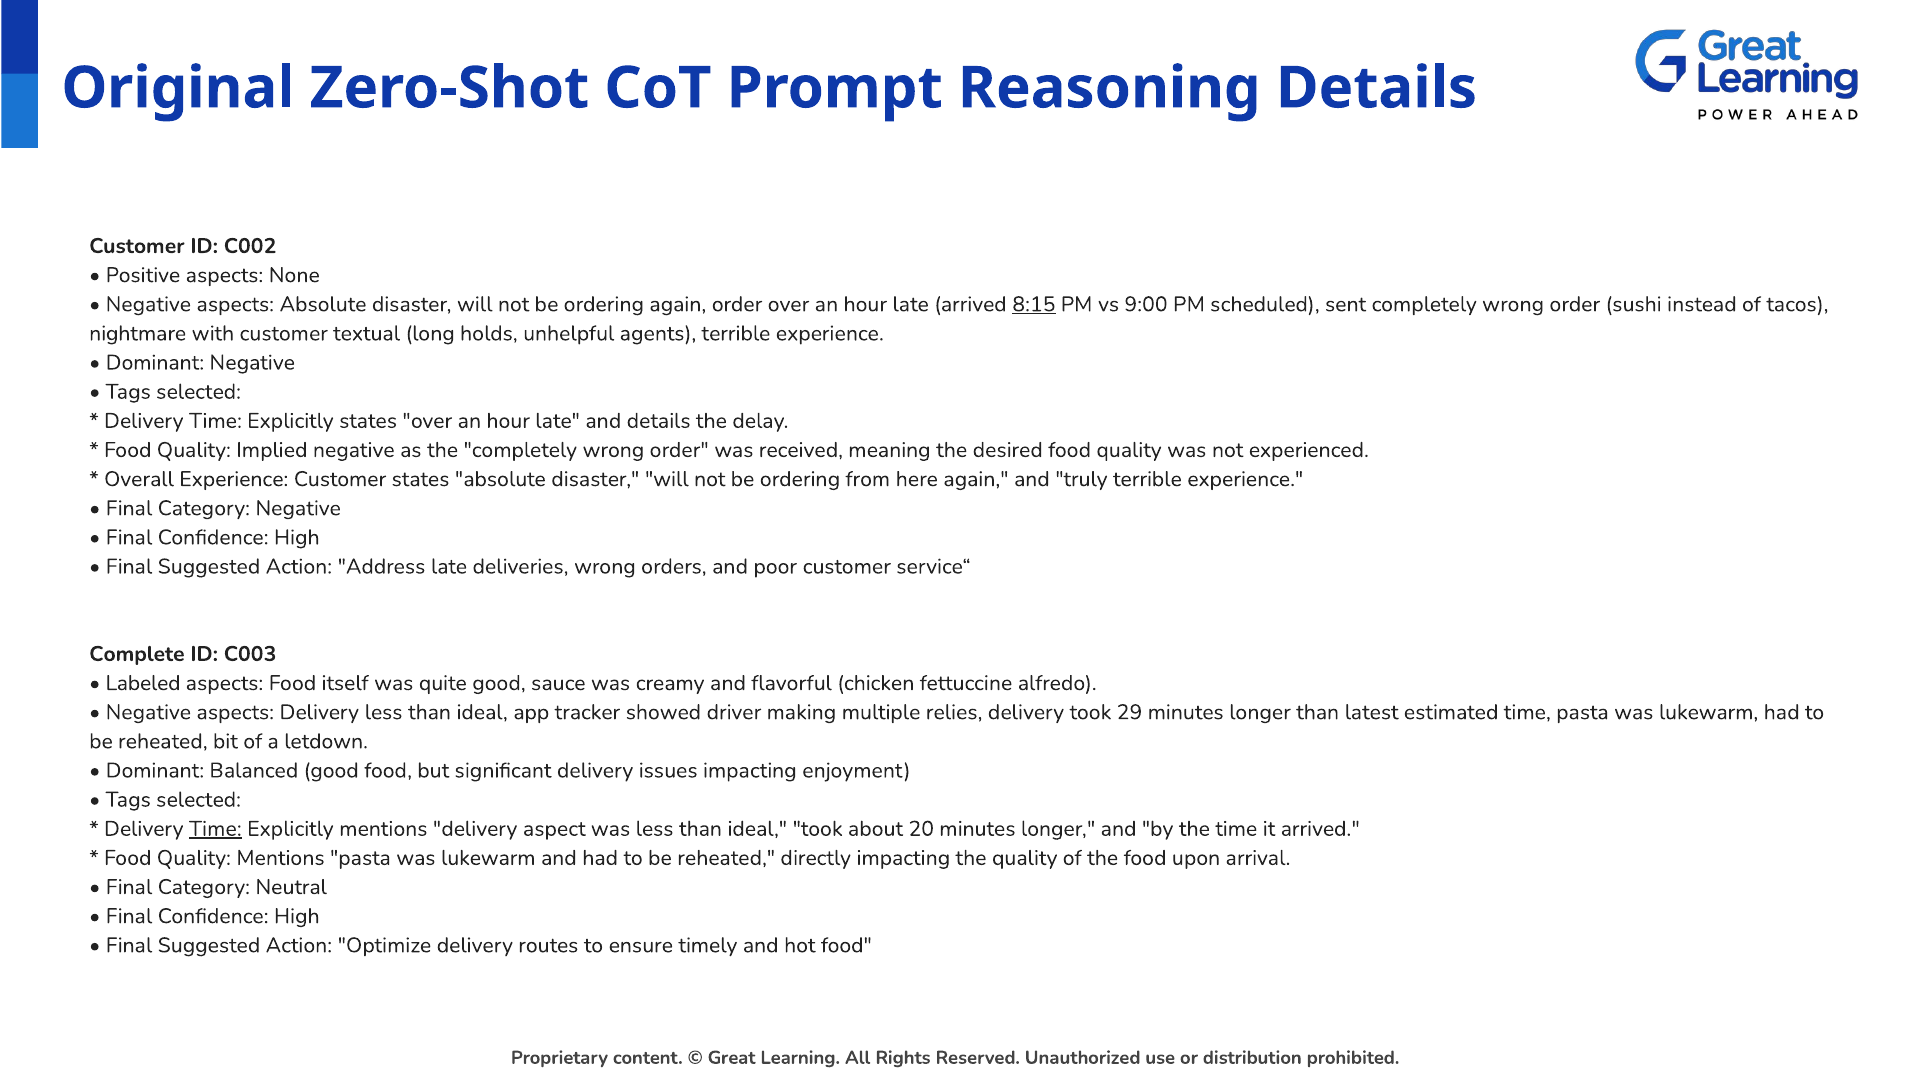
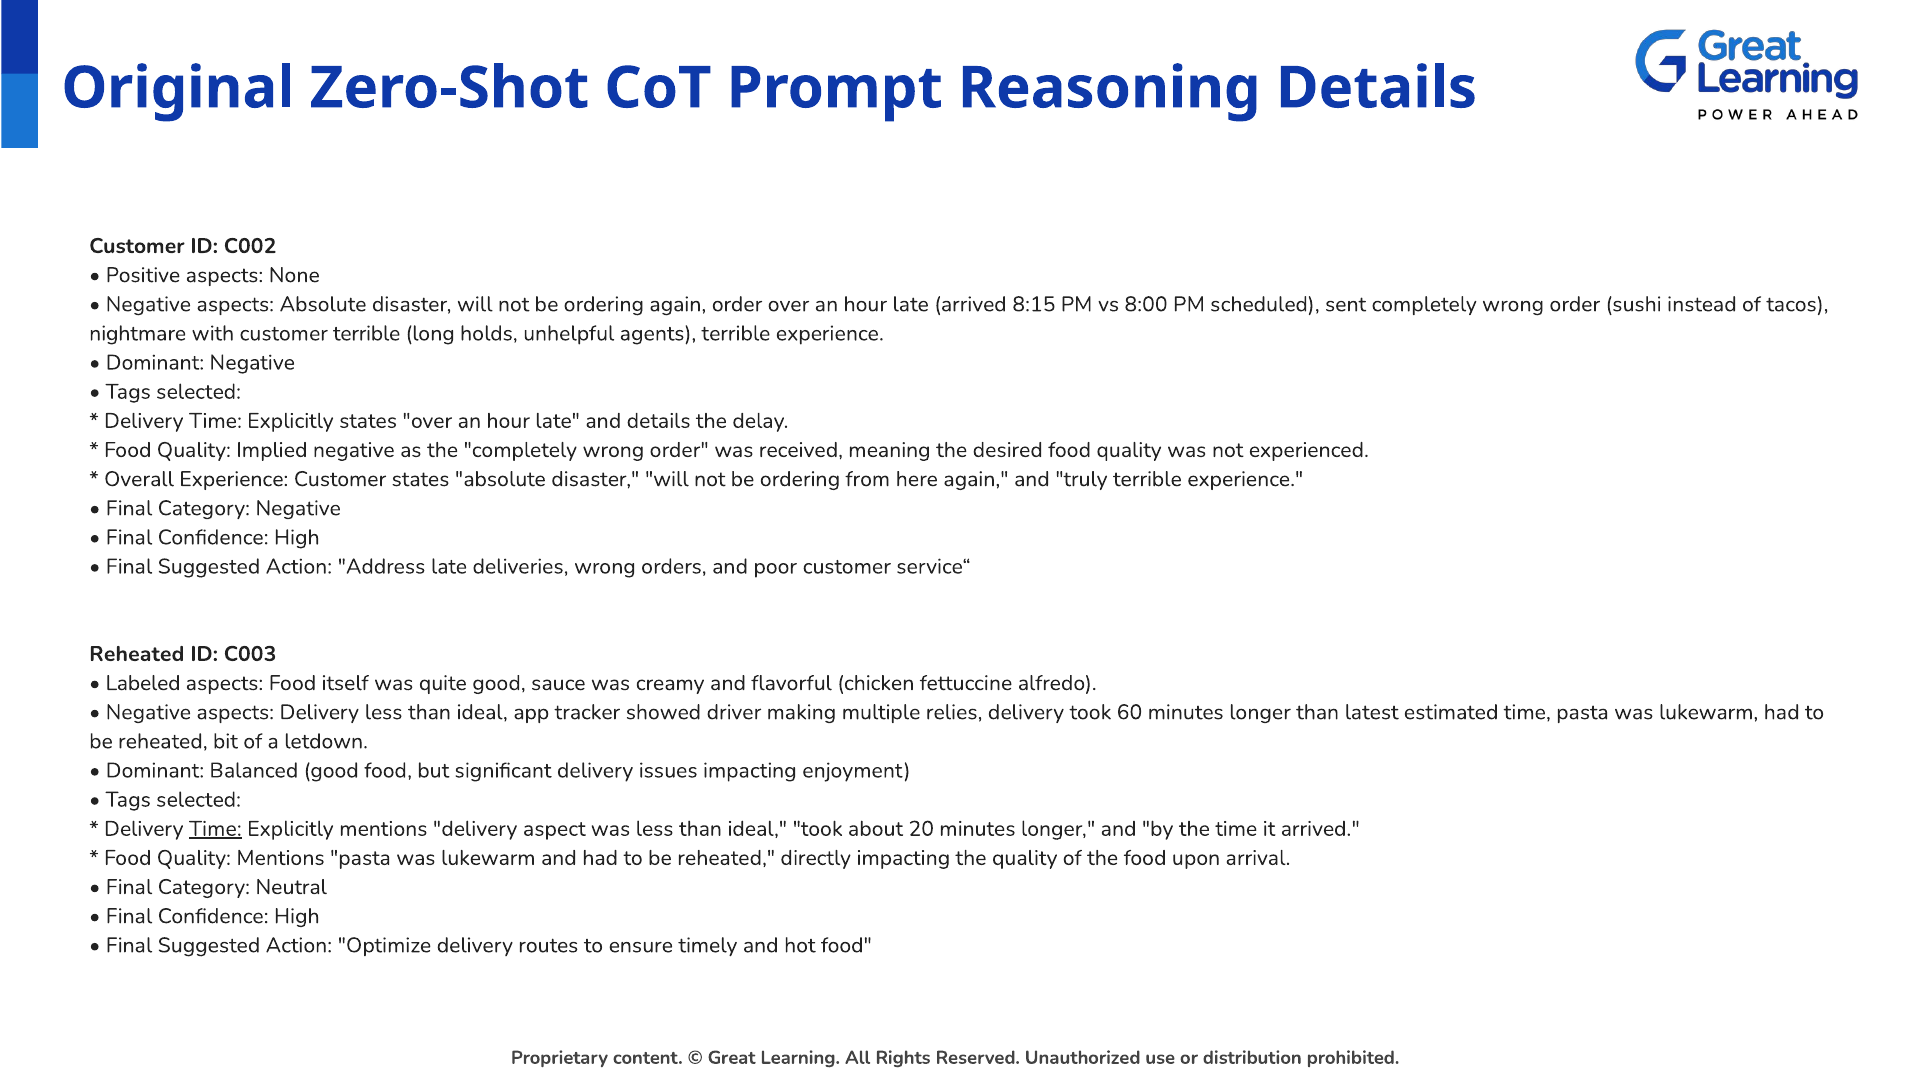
8:15 underline: present -> none
9:00: 9:00 -> 8:00
customer textual: textual -> terrible
Complete at (137, 654): Complete -> Reheated
29: 29 -> 60
